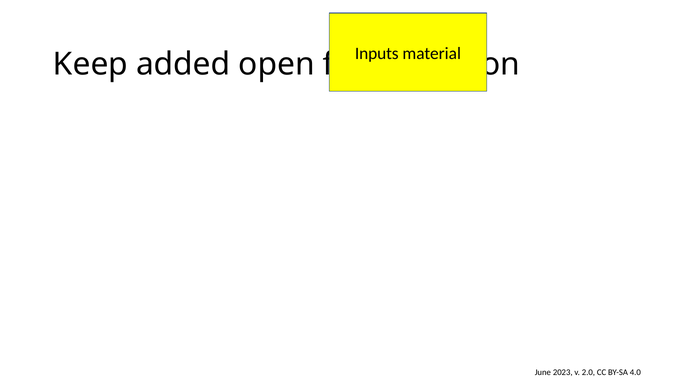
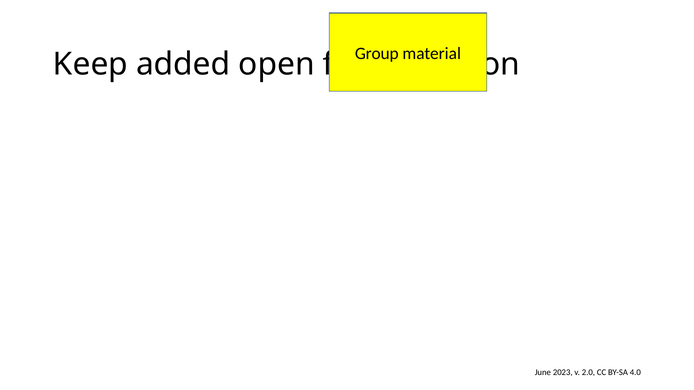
Inputs: Inputs -> Group
